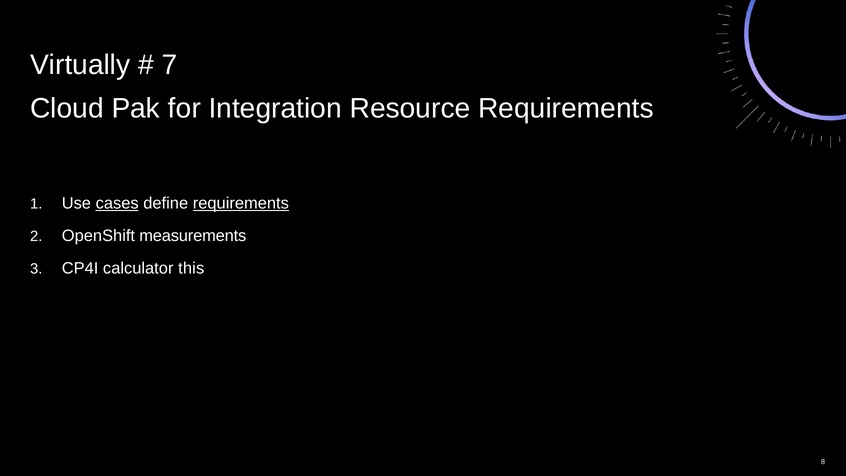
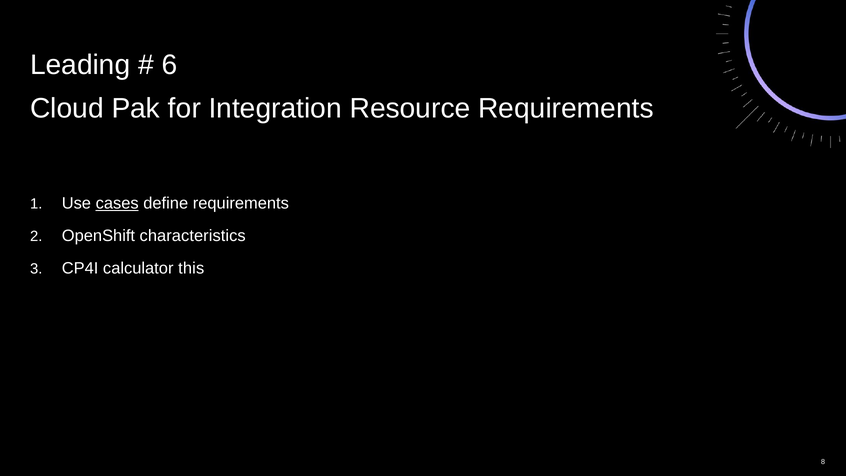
Virtually: Virtually -> Leading
7: 7 -> 6
requirements at (241, 203) underline: present -> none
measurements: measurements -> characteristics
